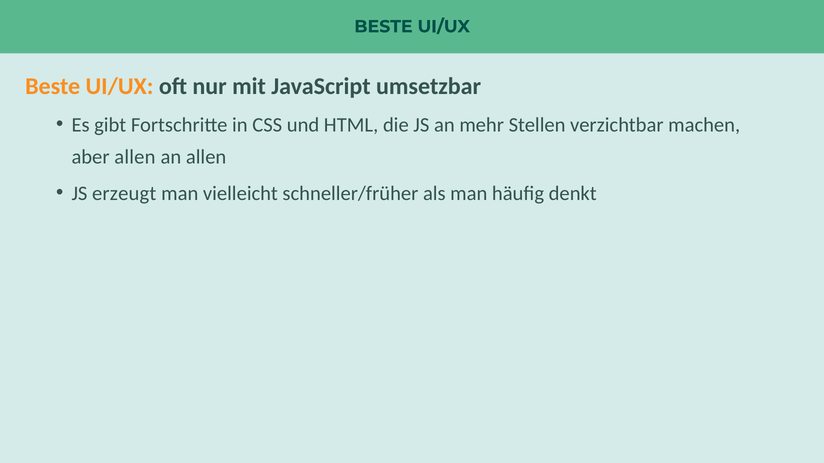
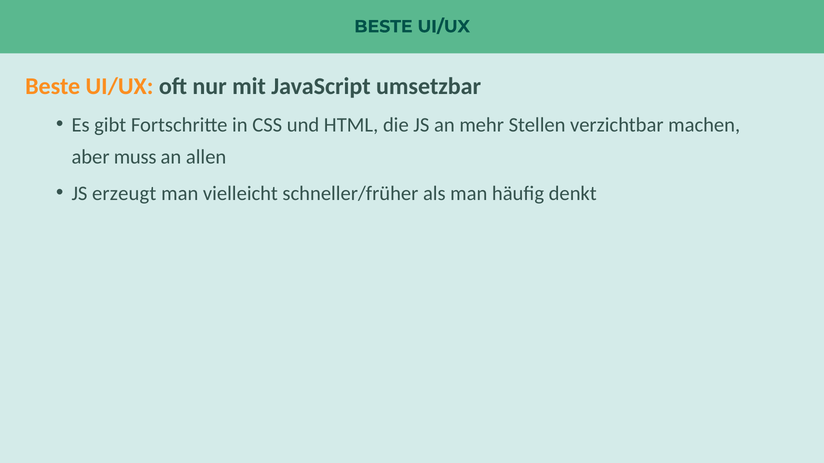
aber allen: allen -> muss
